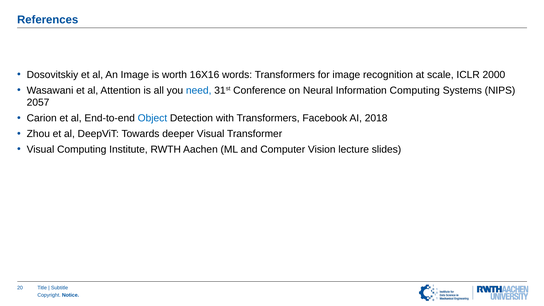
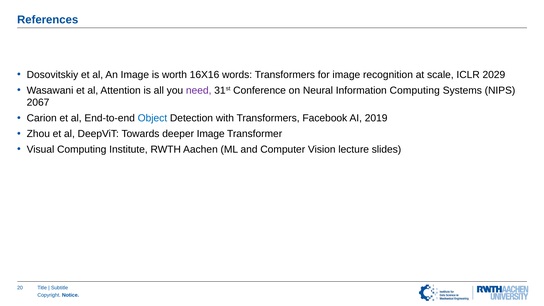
2000: 2000 -> 2029
need colour: blue -> purple
2057: 2057 -> 2067
2018: 2018 -> 2019
deeper Visual: Visual -> Image
